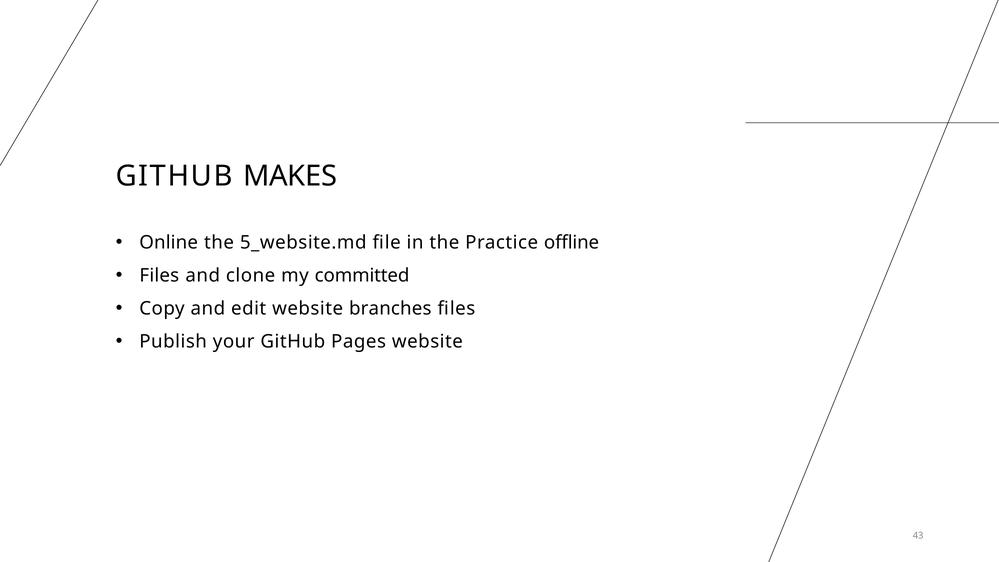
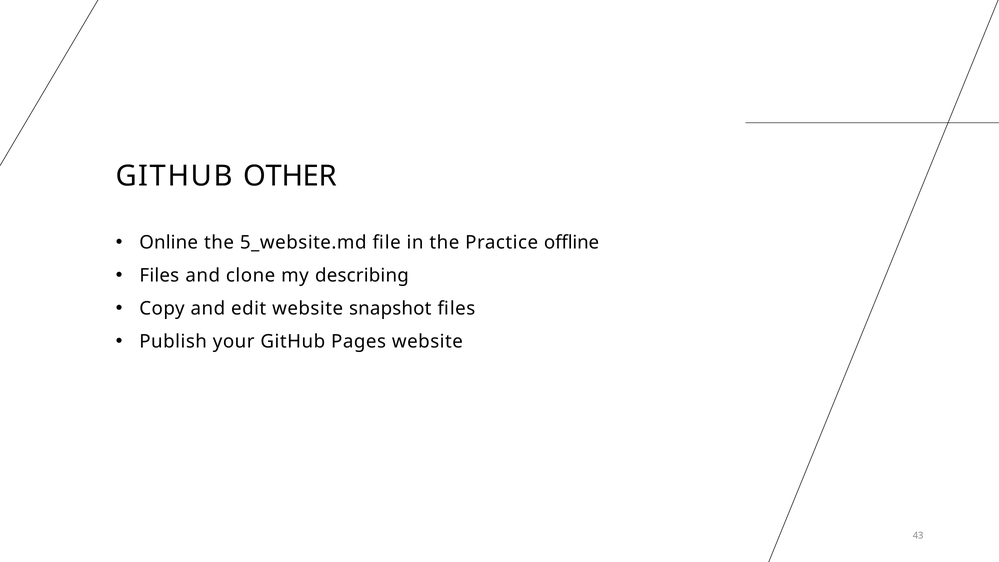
MAKES: MAKES -> OTHER
committed: committed -> describing
branches: branches -> snapshot
